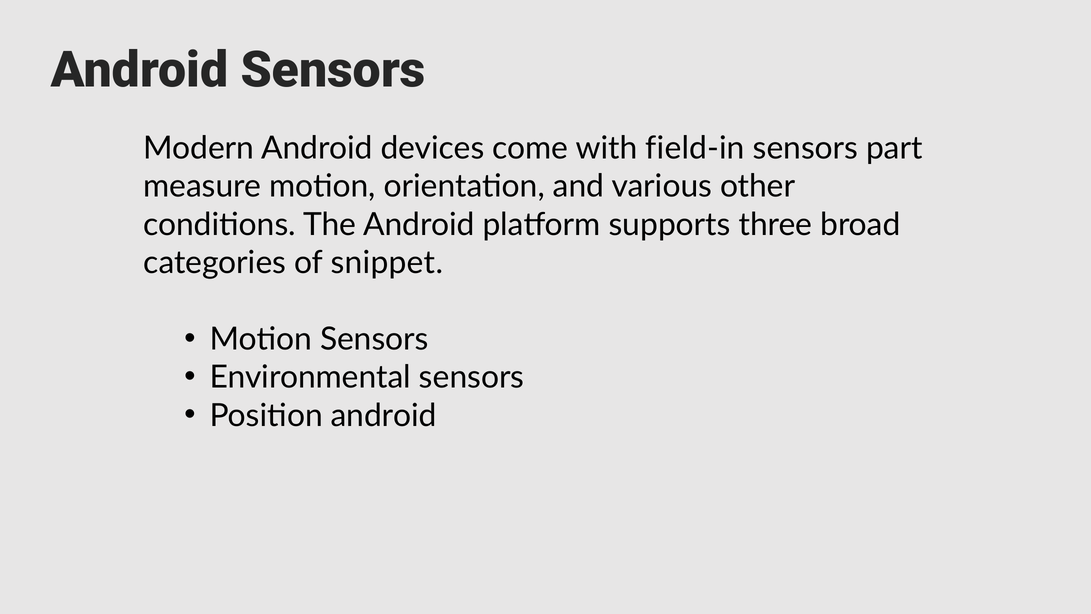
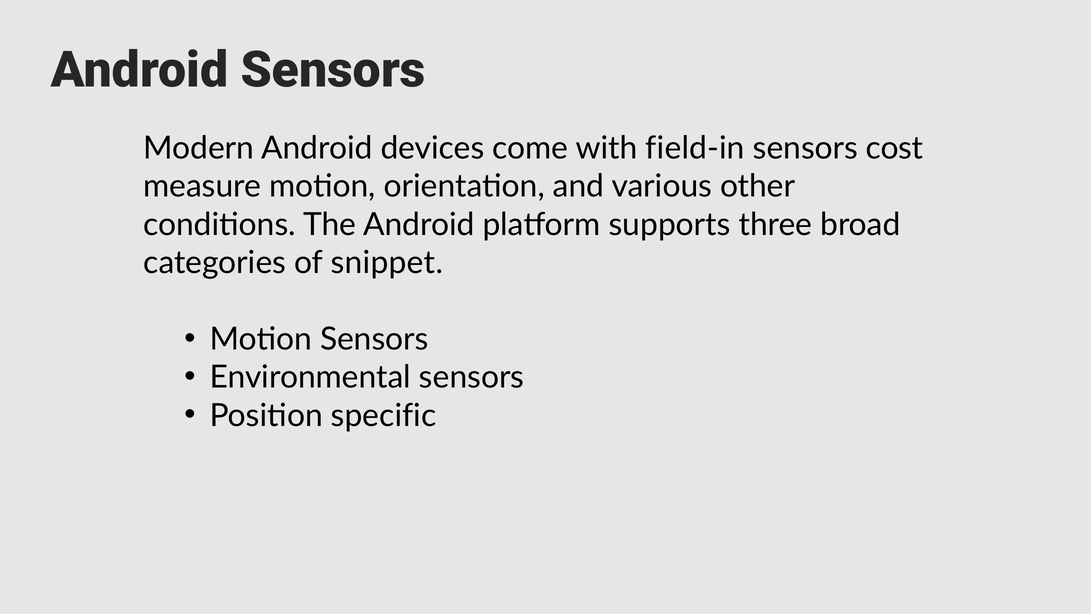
part: part -> cost
Position android: android -> specific
